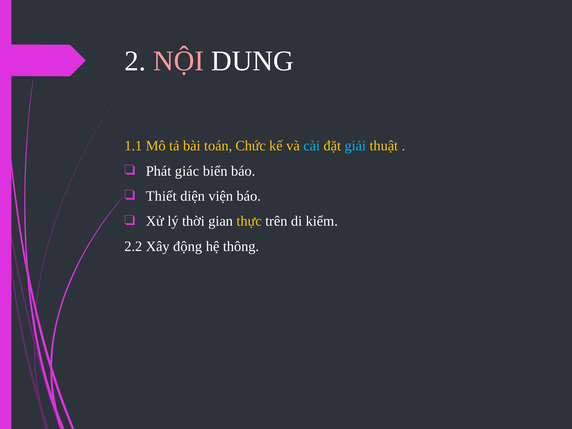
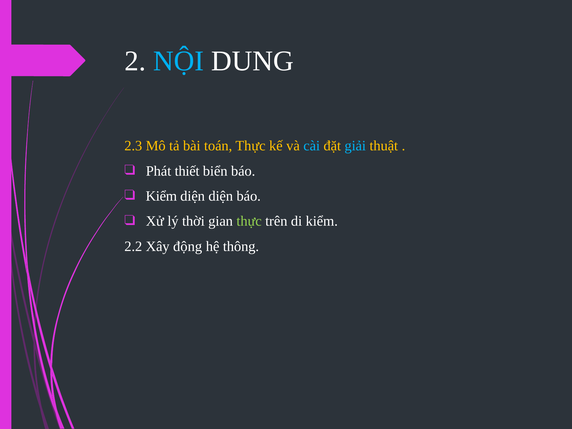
NỘI colour: pink -> light blue
1.1: 1.1 -> 2.3
toán Chức: Chức -> Thực
giác: giác -> thiết
Thiết at (161, 196): Thiết -> Kiểm
diện viện: viện -> diện
thực at (249, 221) colour: yellow -> light green
